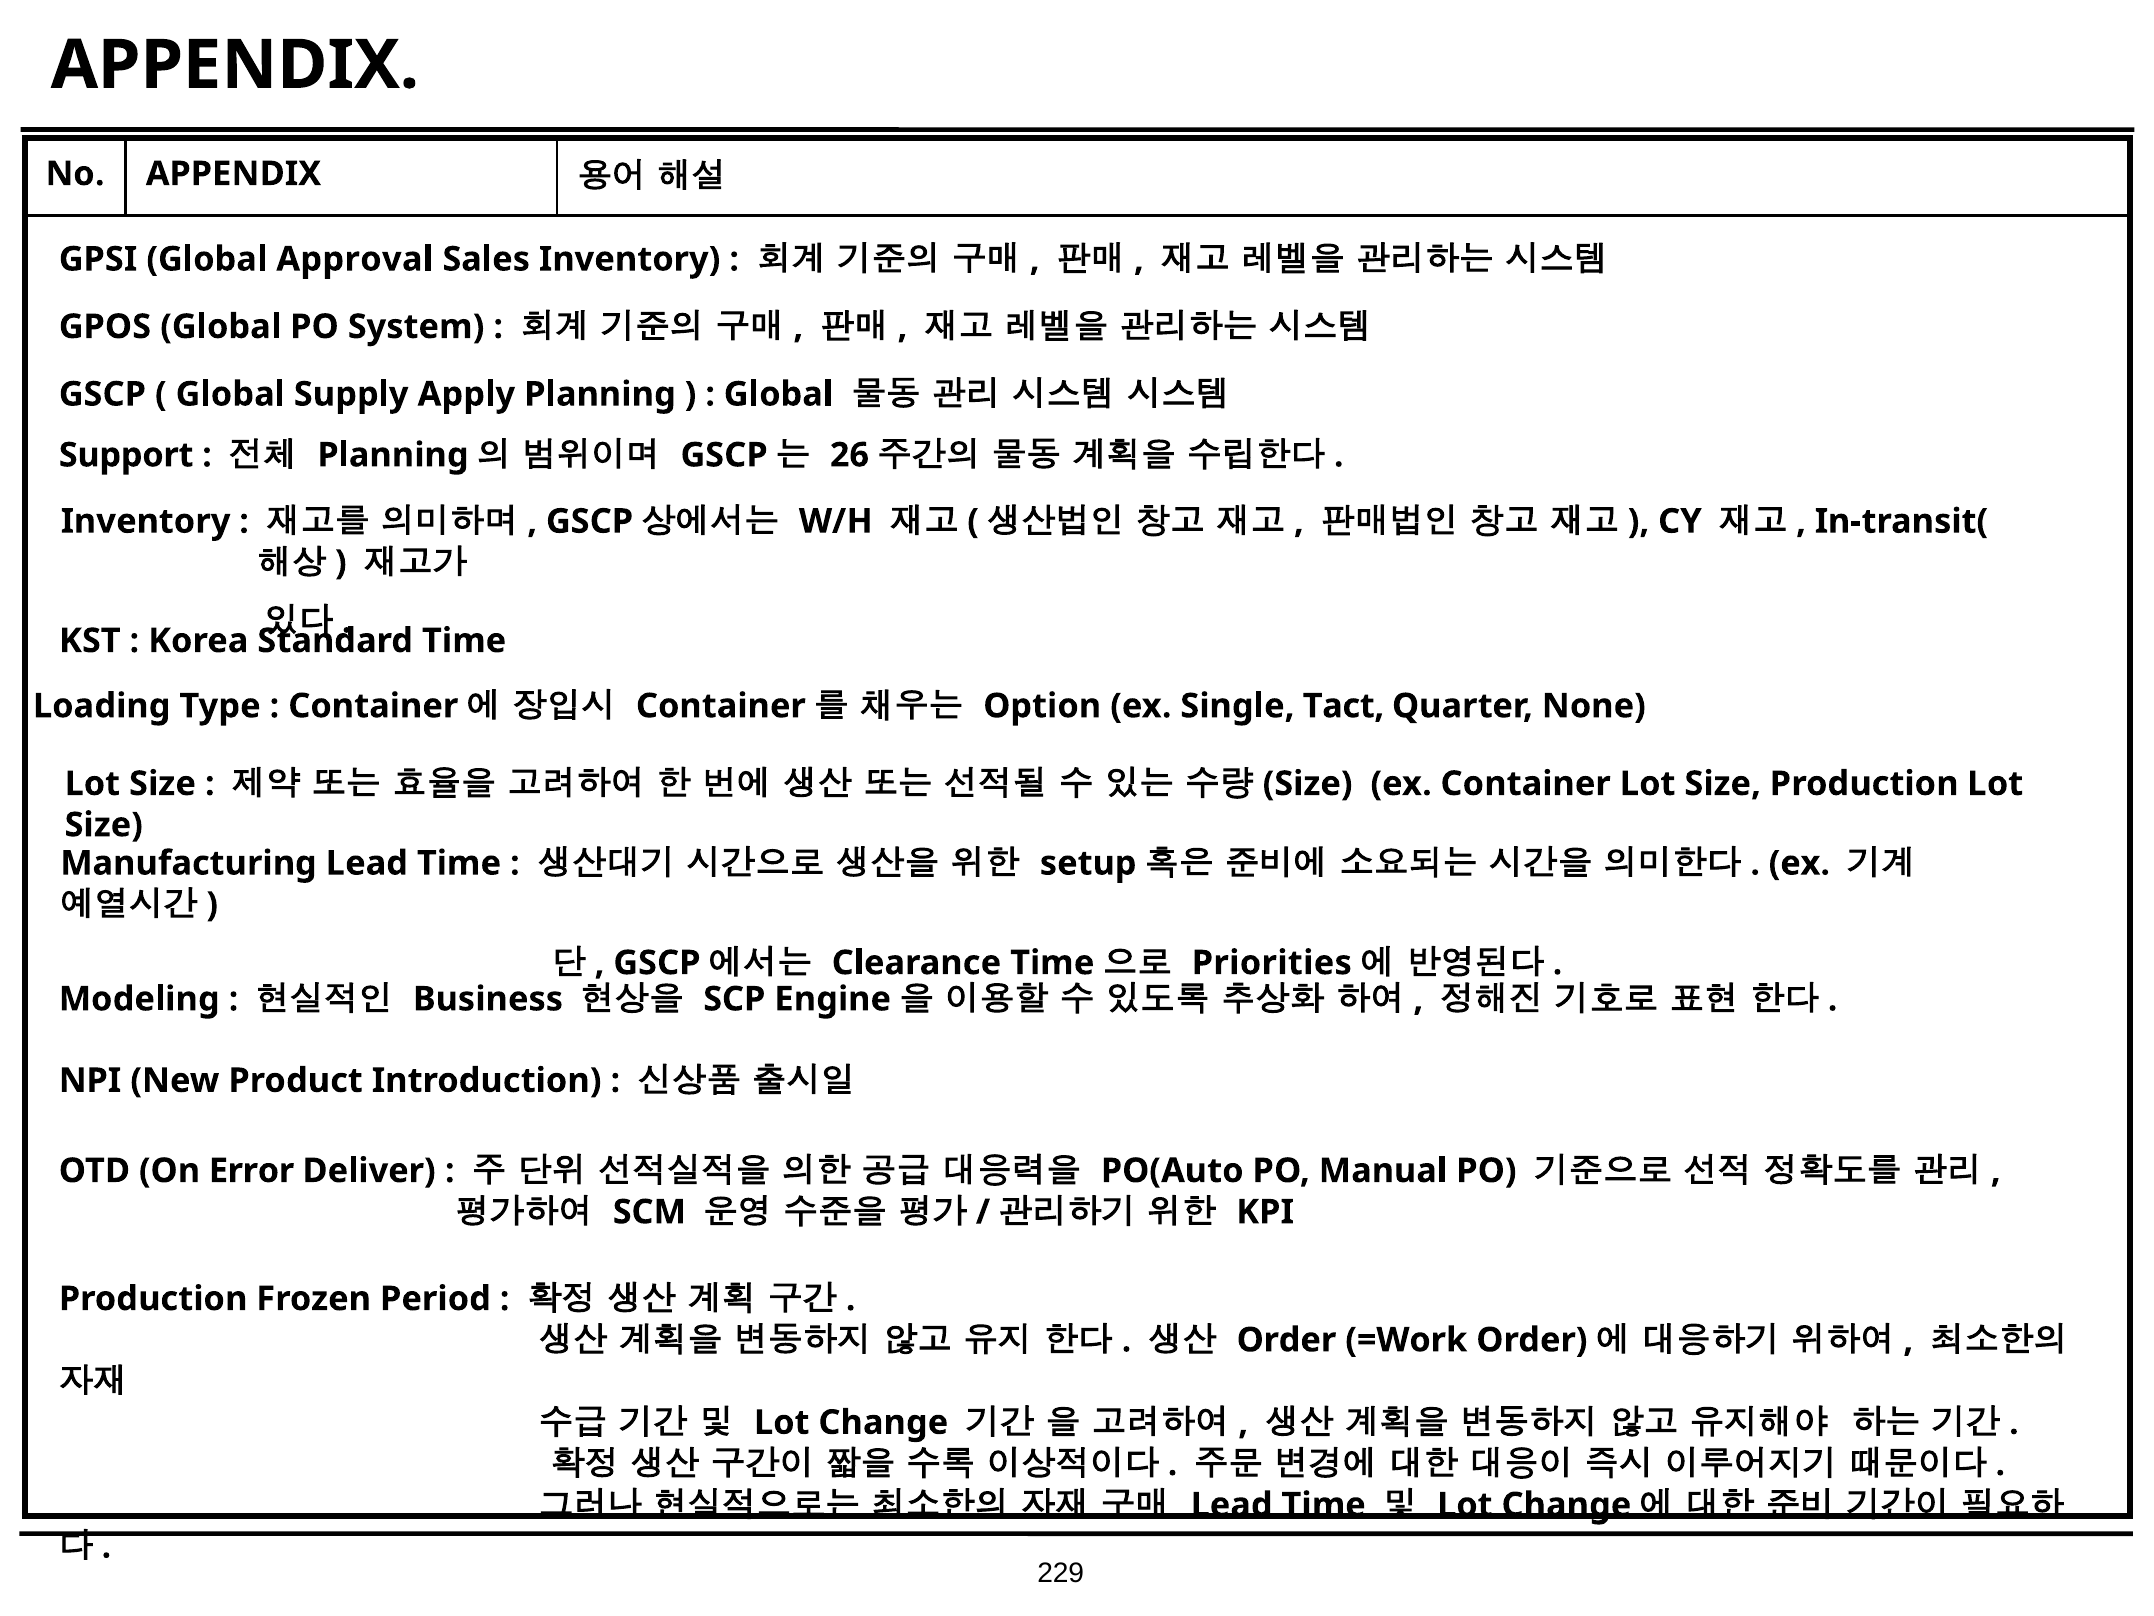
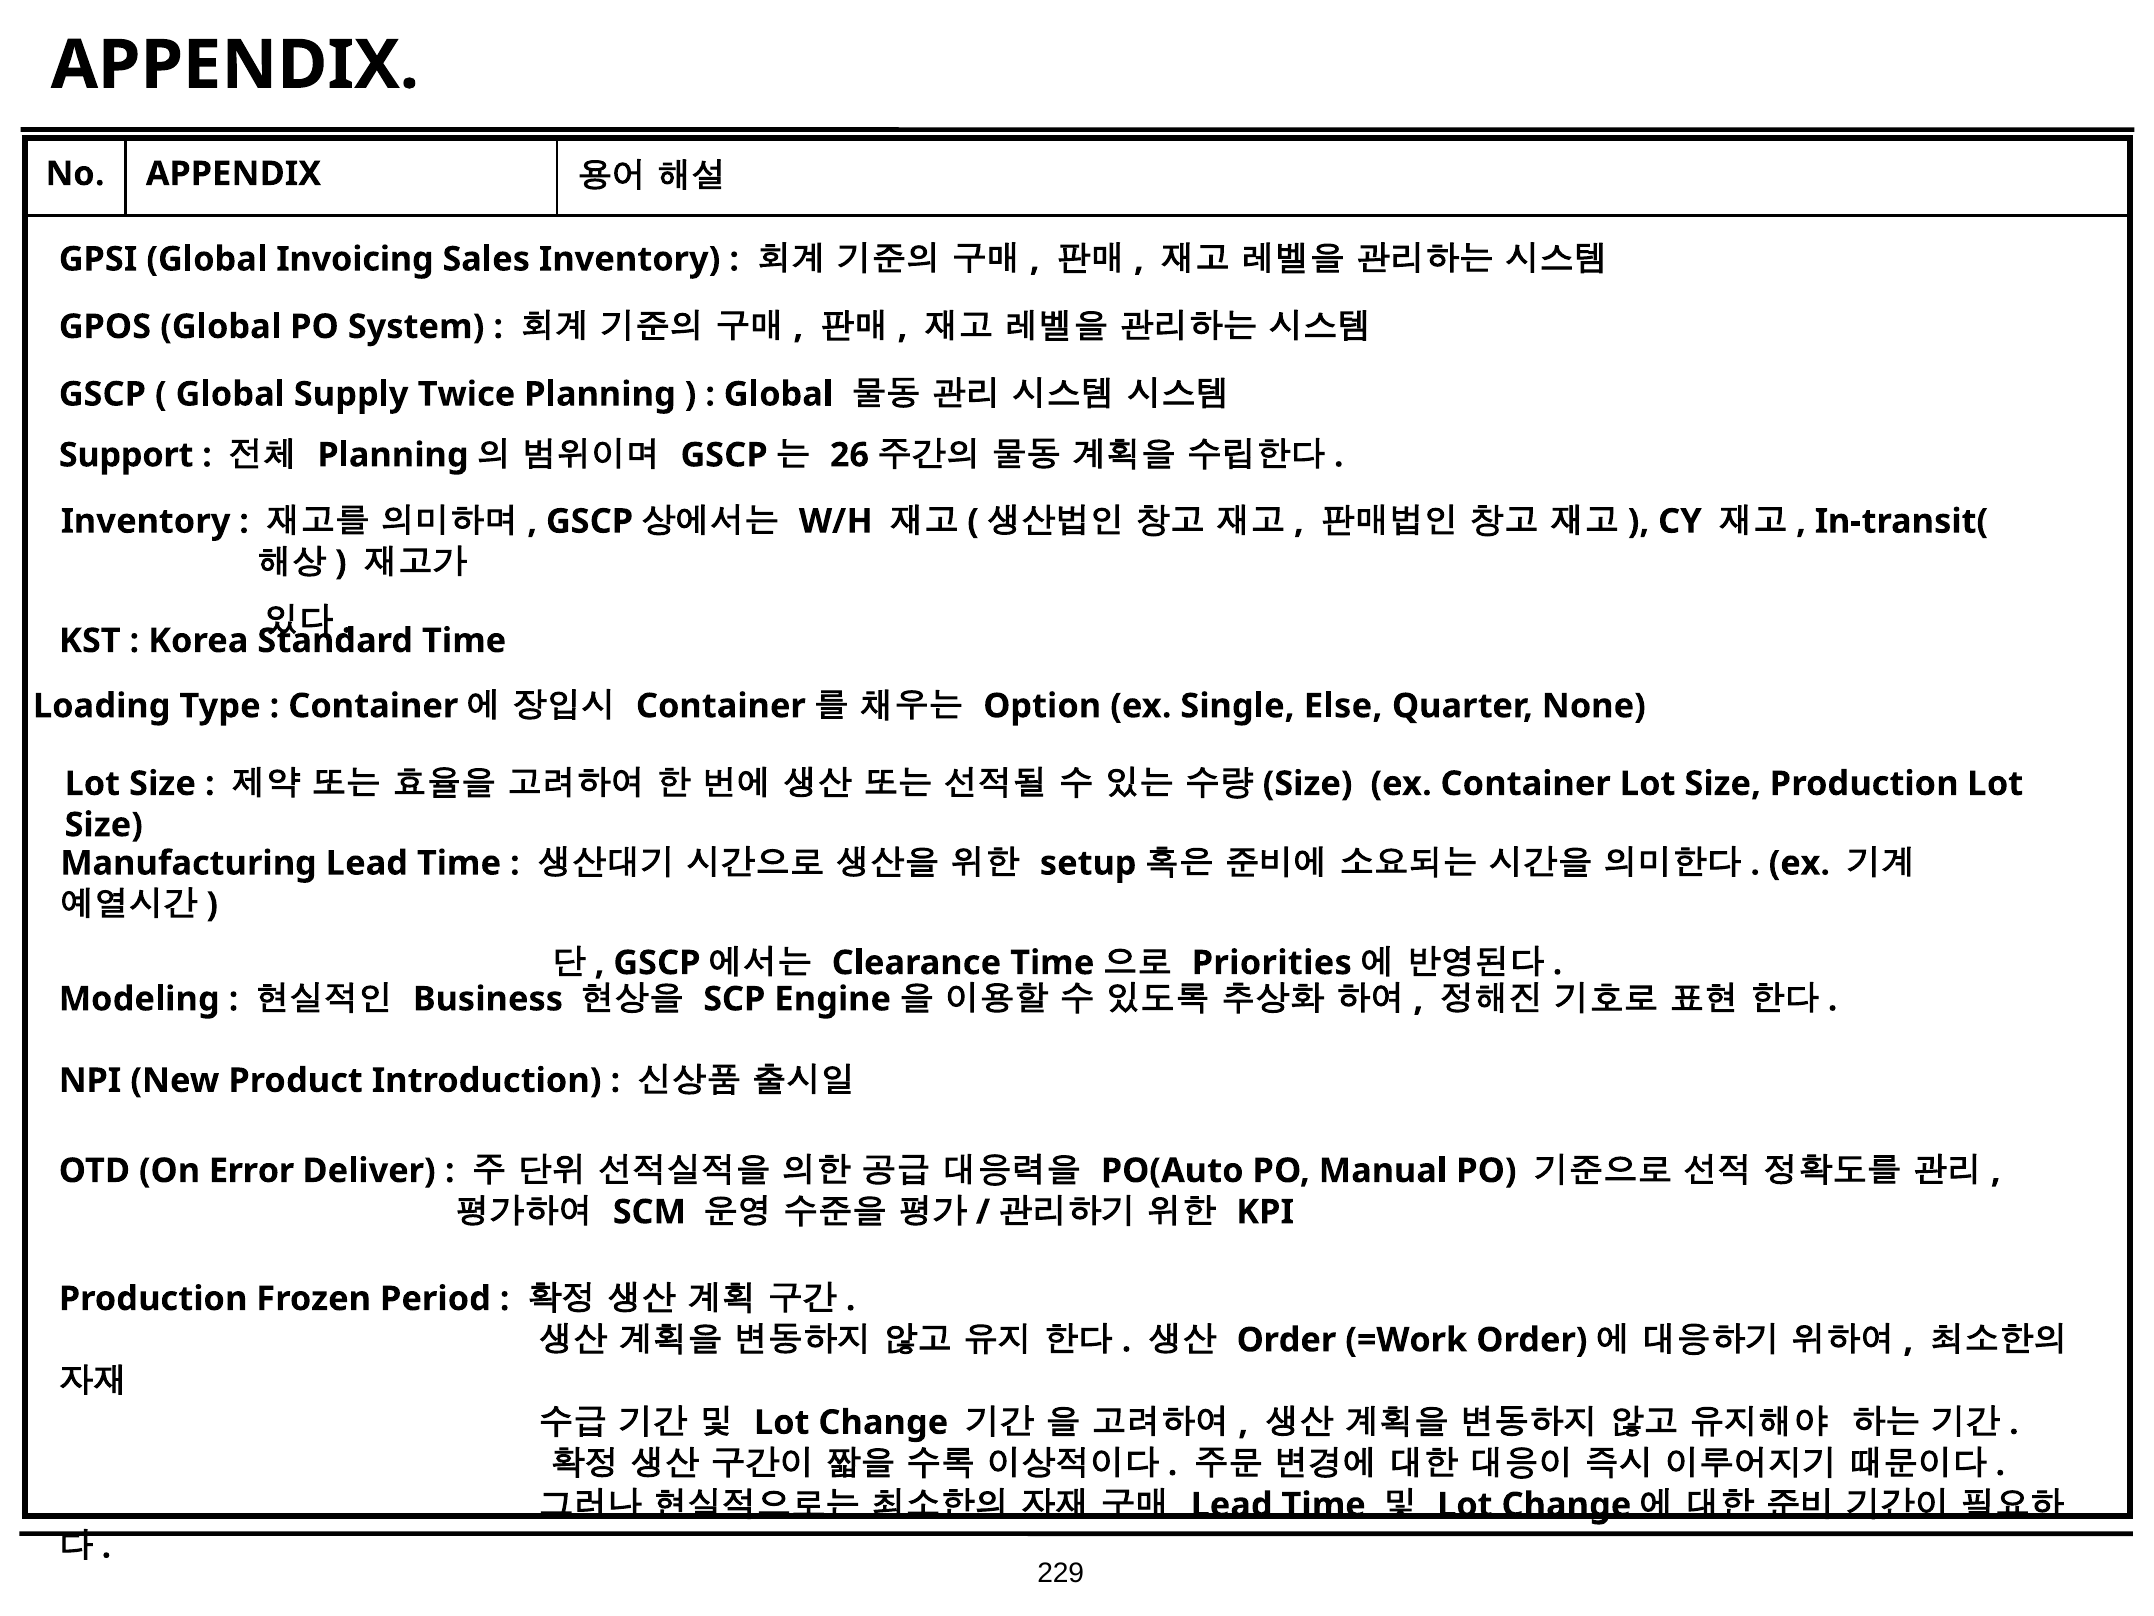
Approval: Approval -> Invoicing
Apply: Apply -> Twice
Tact: Tact -> Else
